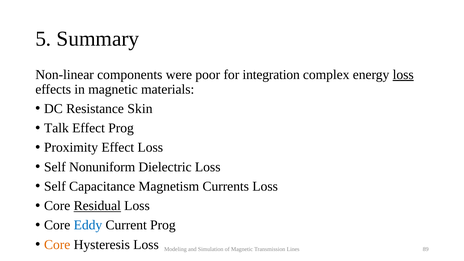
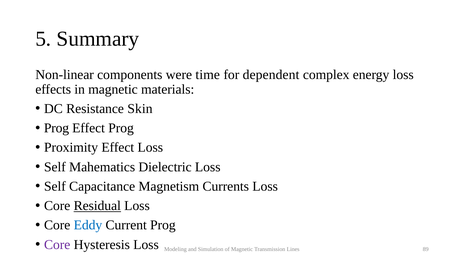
poor: poor -> time
integration: integration -> dependent
loss at (403, 75) underline: present -> none
Talk at (56, 128): Talk -> Prog
Nonuniform: Nonuniform -> Mahematics
Core at (57, 245) colour: orange -> purple
